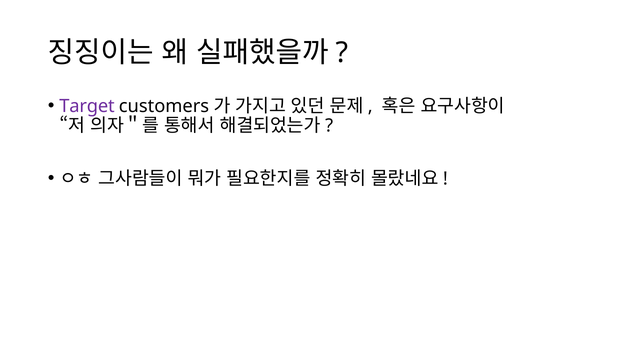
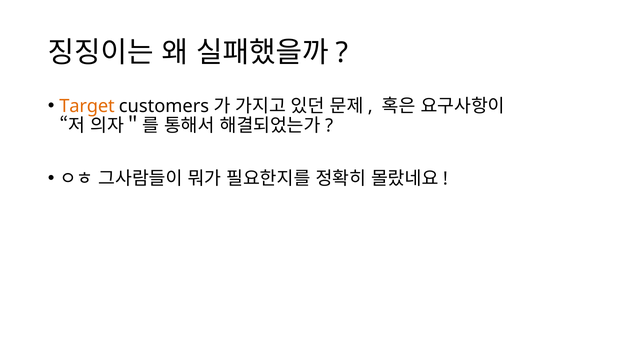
Target colour: purple -> orange
